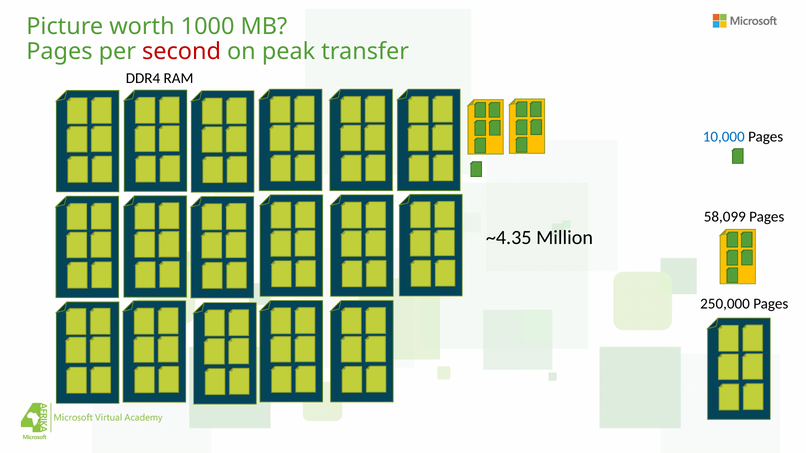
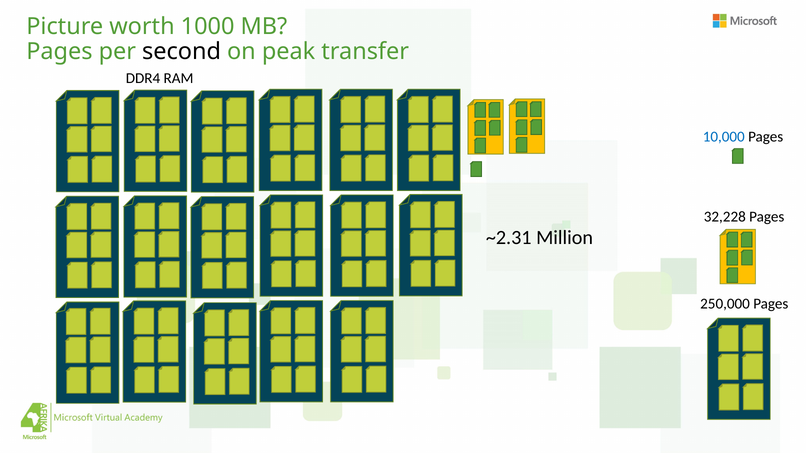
second colour: red -> black
58,099: 58,099 -> 32,228
~4.35: ~4.35 -> ~2.31
